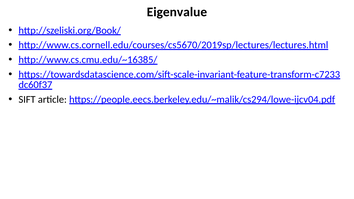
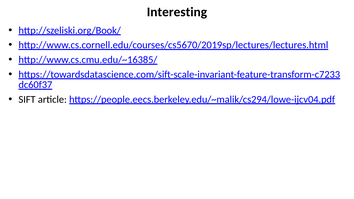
Eigenvalue: Eigenvalue -> Interesting
